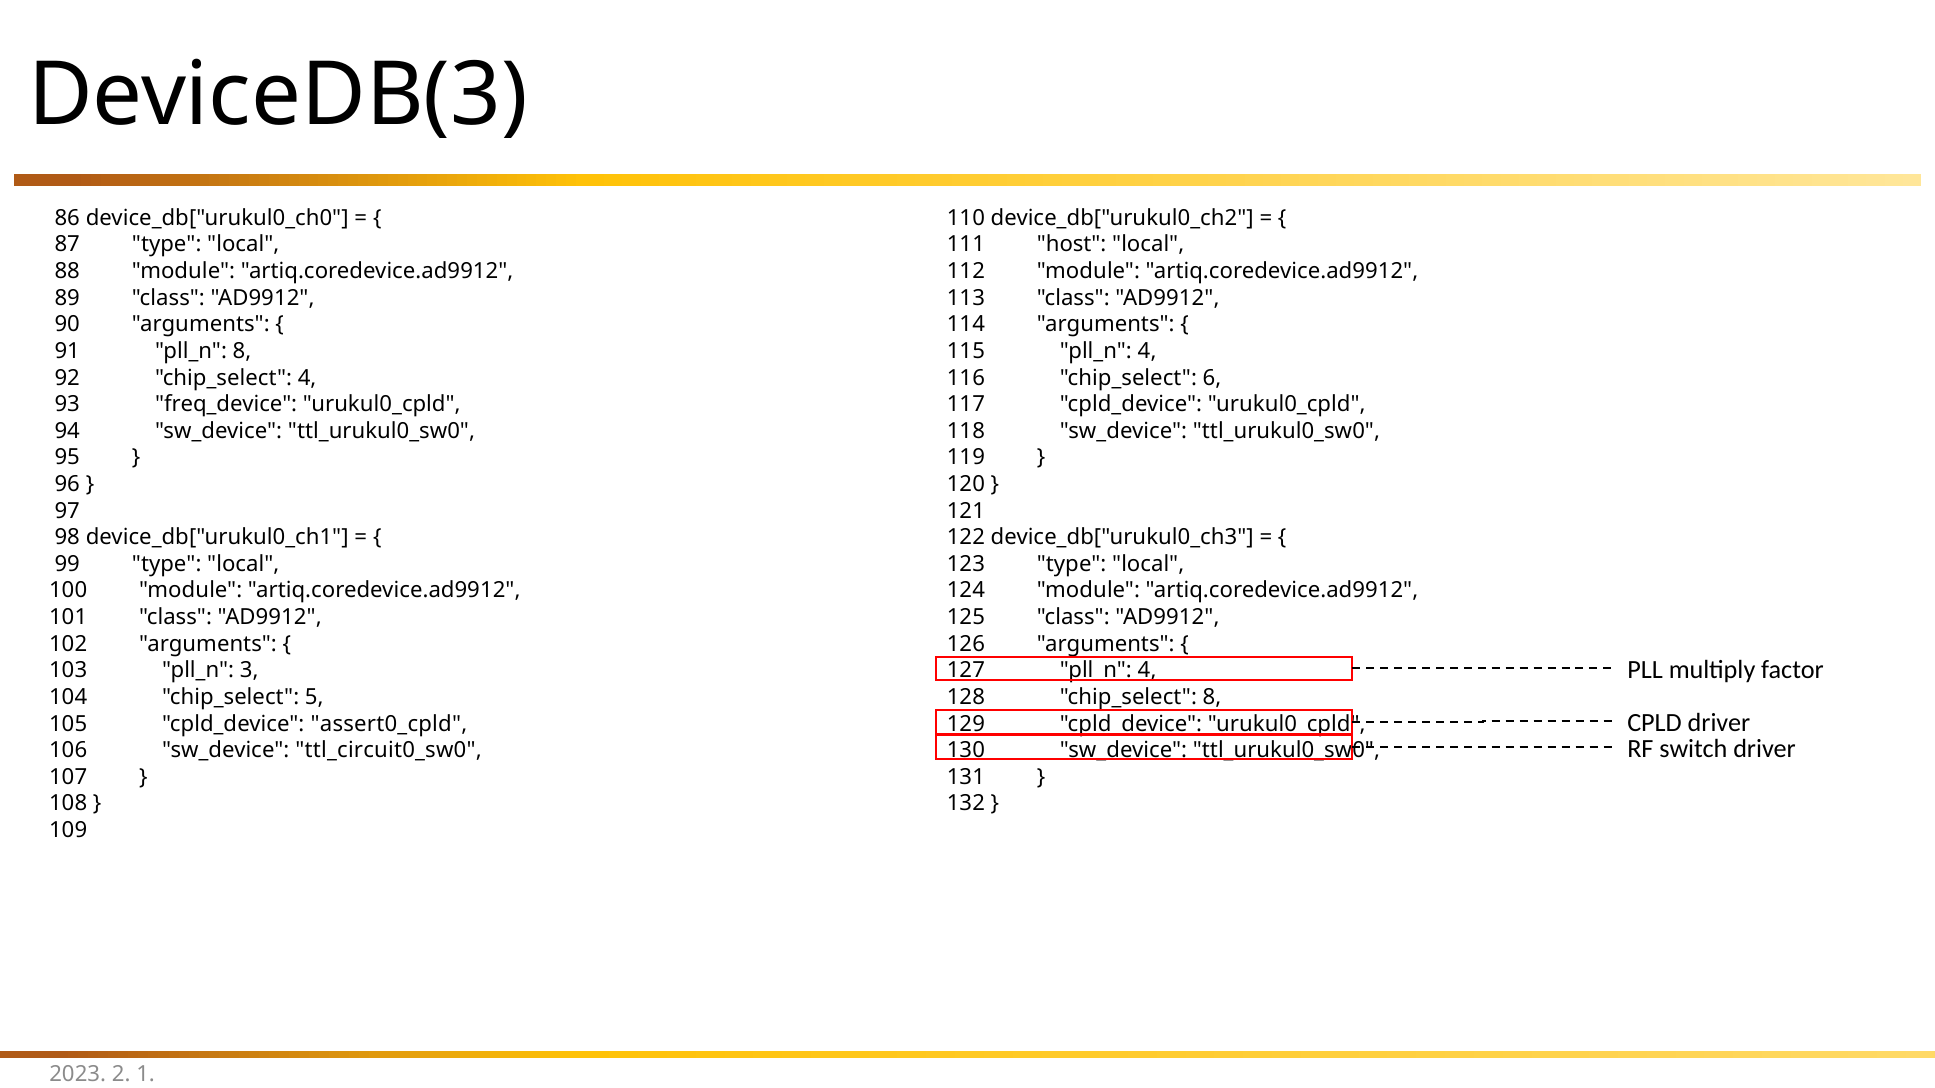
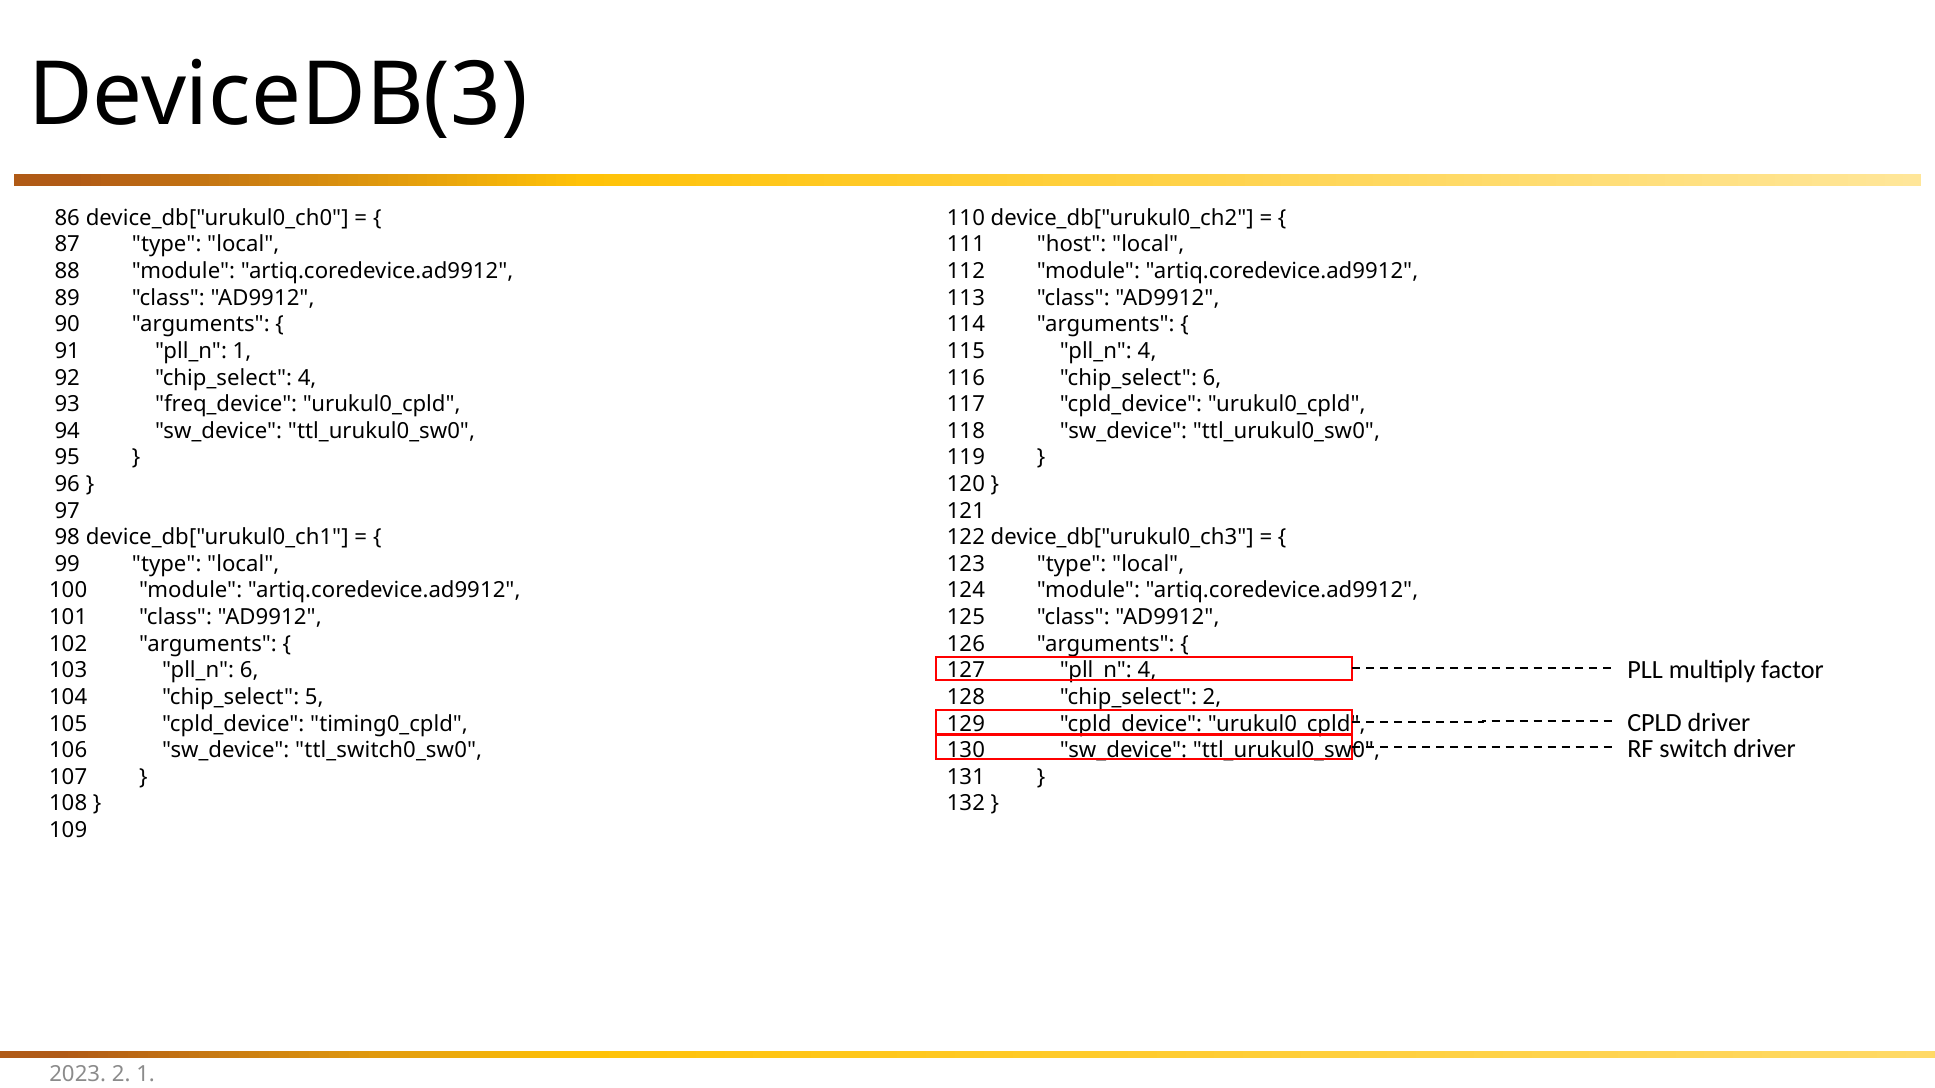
pll_n 8: 8 -> 1
pll_n 3: 3 -> 6
chip_select 8: 8 -> 2
assert0_cpld: assert0_cpld -> timing0_cpld
ttl_circuit0_sw0: ttl_circuit0_sw0 -> ttl_switch0_sw0
